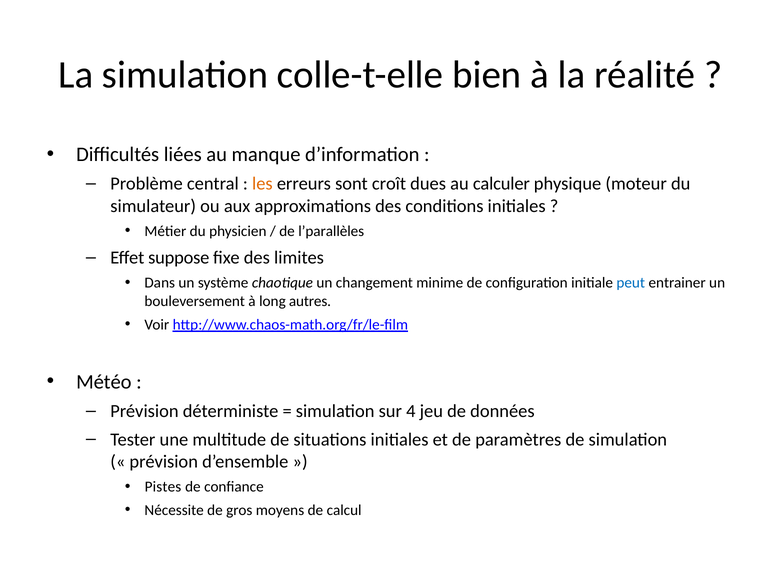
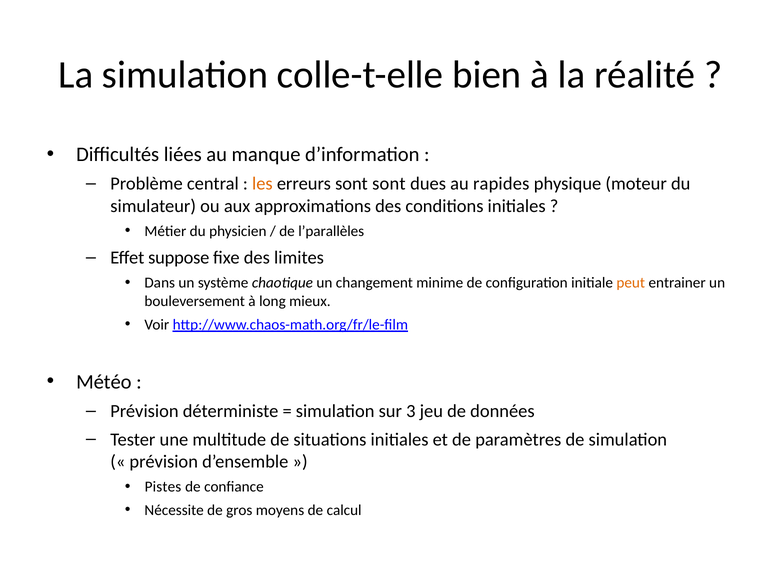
sont croît: croît -> sont
calculer: calculer -> rapides
peut colour: blue -> orange
autres: autres -> mieux
4: 4 -> 3
